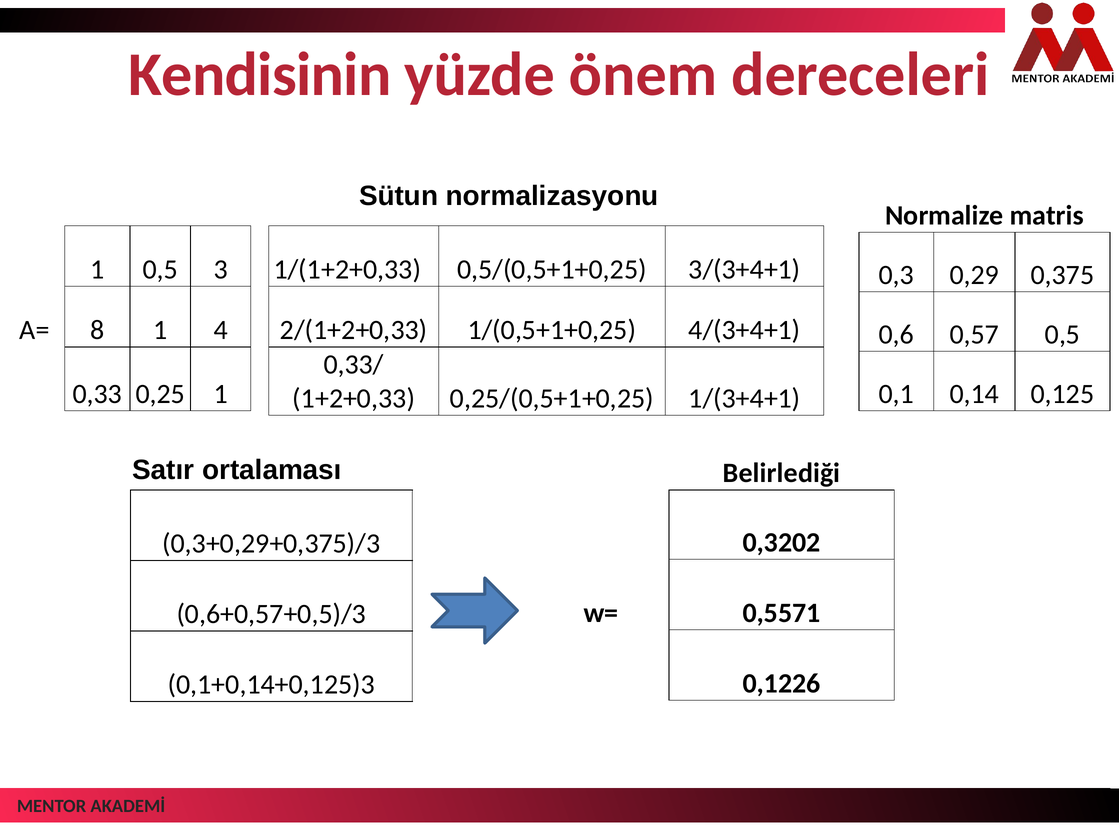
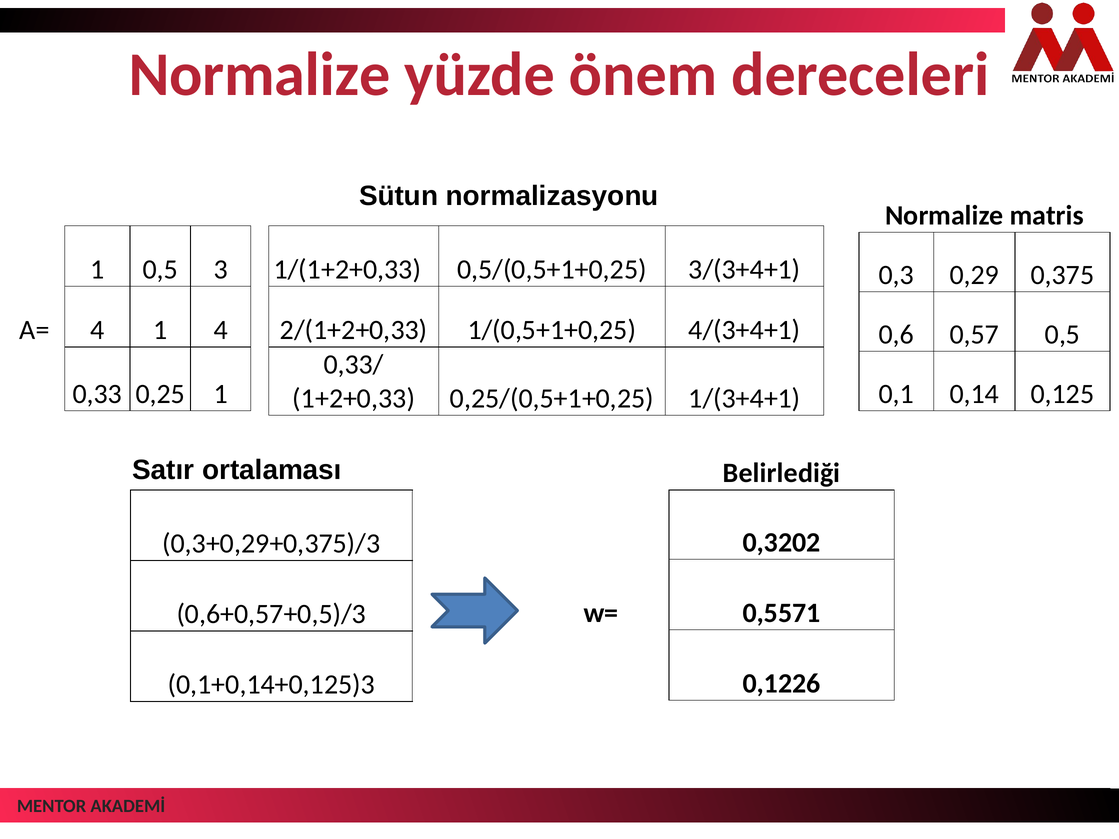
Kendisinin at (260, 75): Kendisinin -> Normalize
A= 8: 8 -> 4
